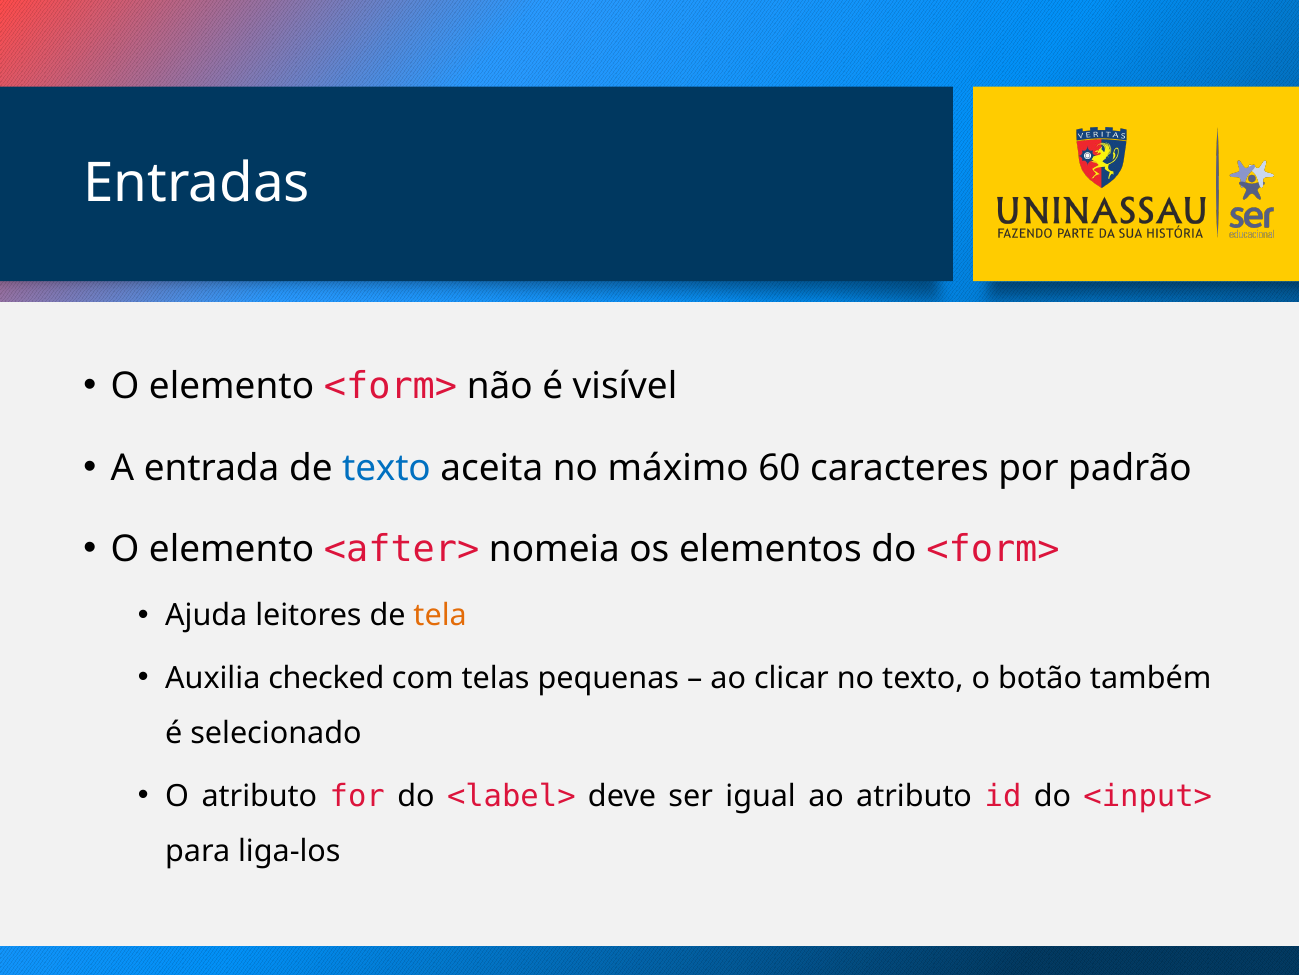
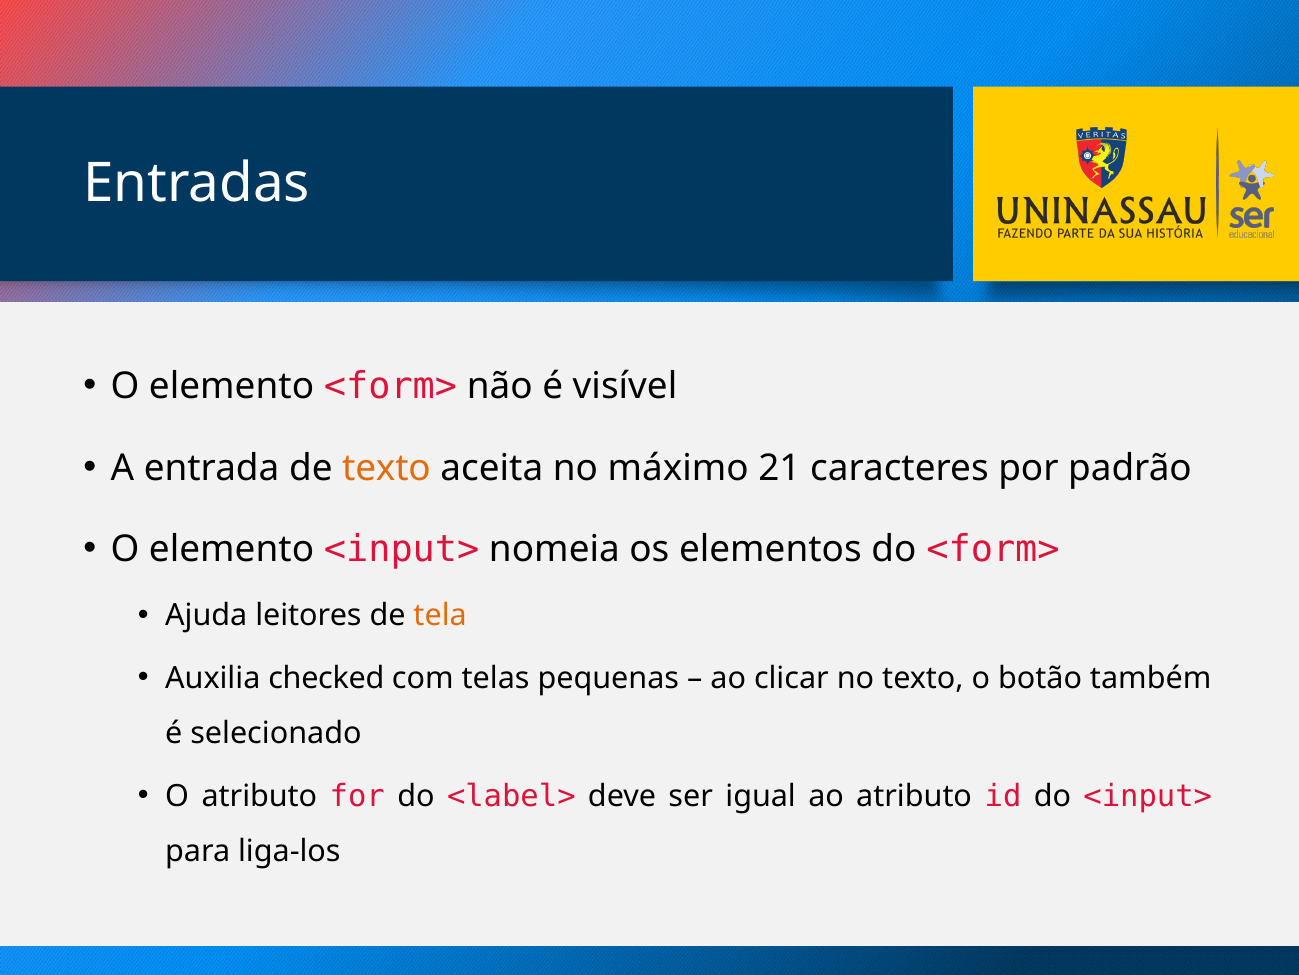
texto at (386, 468) colour: blue -> orange
60: 60 -> 21
elemento <after>: <after> -> <input>
